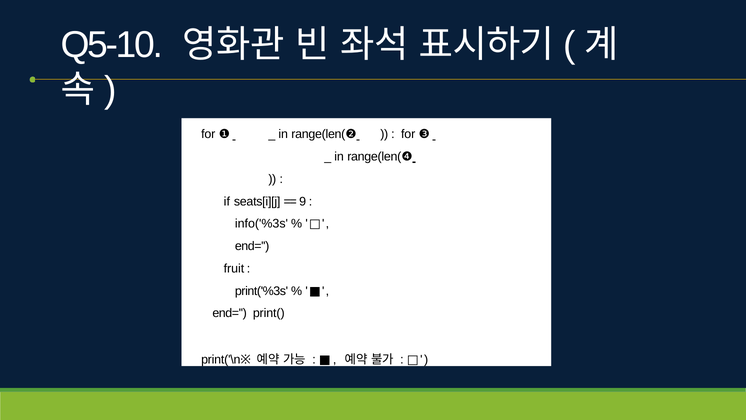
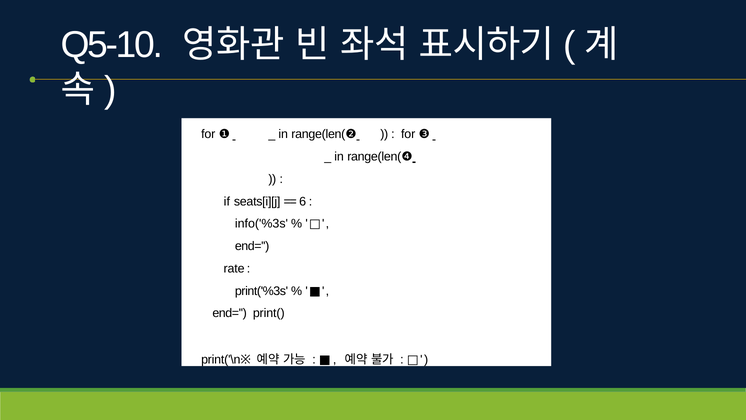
9: 9 -> 6
fruit: fruit -> rate
